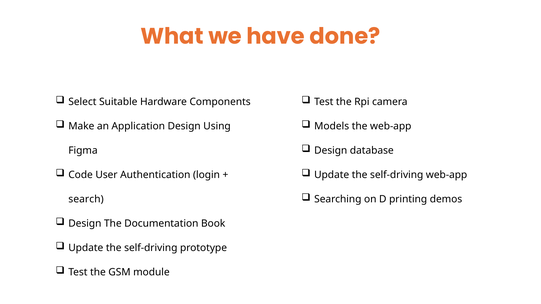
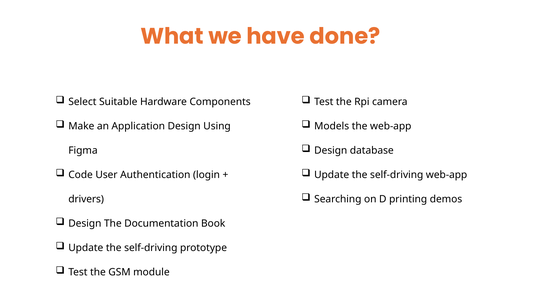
search: search -> drivers
